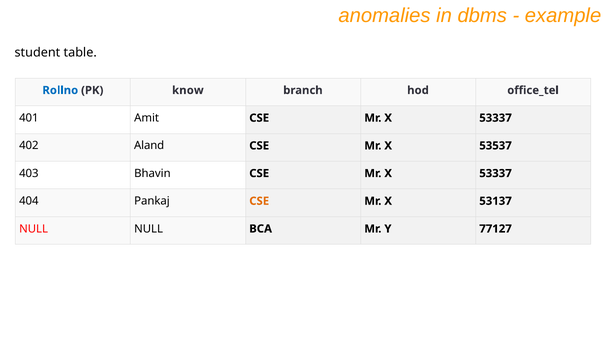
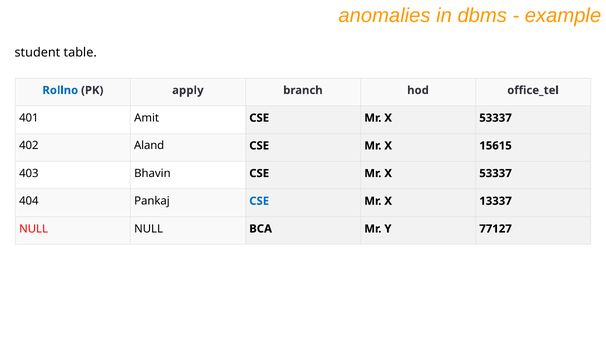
know: know -> apply
53537: 53537 -> 15615
CSE at (259, 201) colour: orange -> blue
53137: 53137 -> 13337
